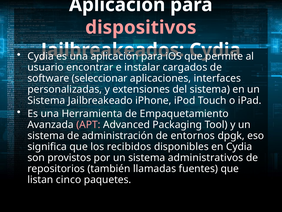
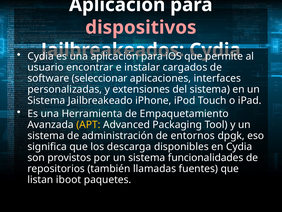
APT colour: pink -> yellow
recibidos: recibidos -> descarga
administrativos: administrativos -> funcionalidades
cinco: cinco -> iboot
